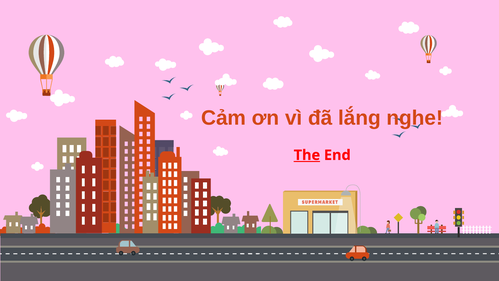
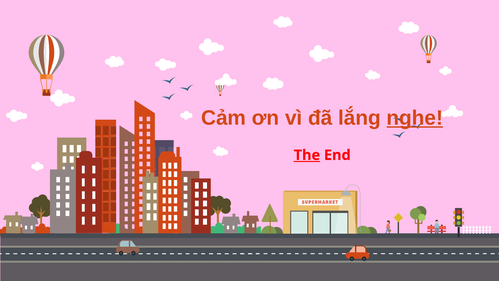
nghe underline: none -> present
